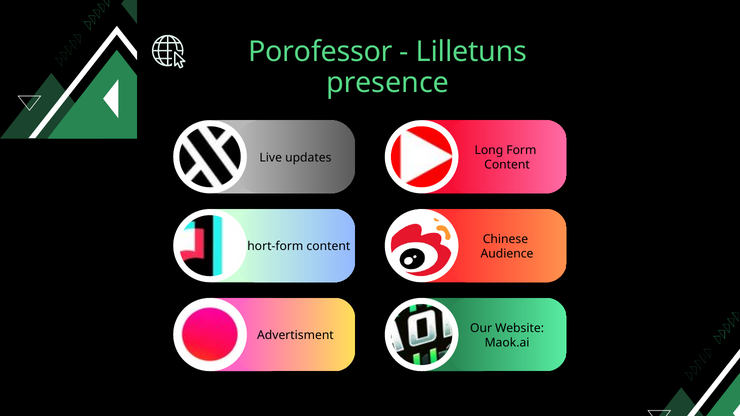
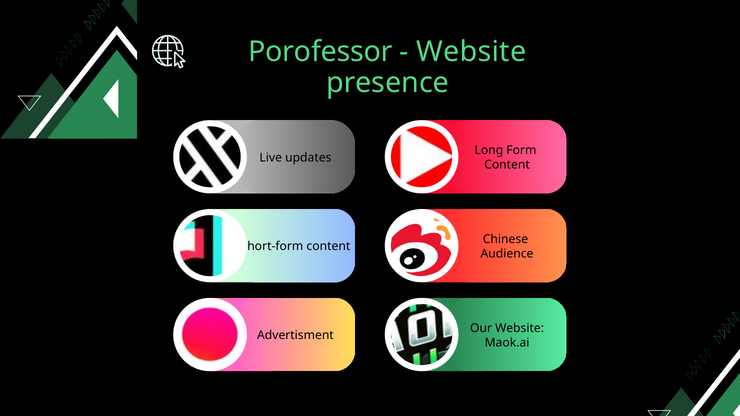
Lilletuns at (472, 52): Lilletuns -> Website
